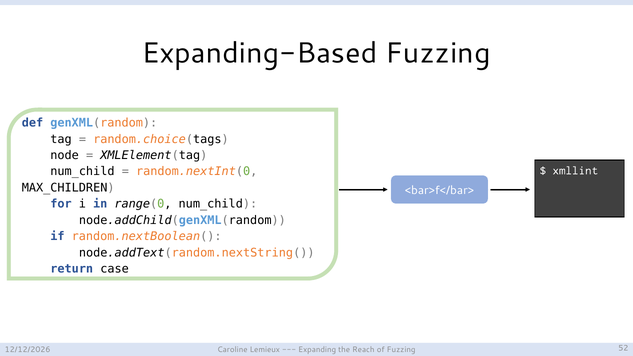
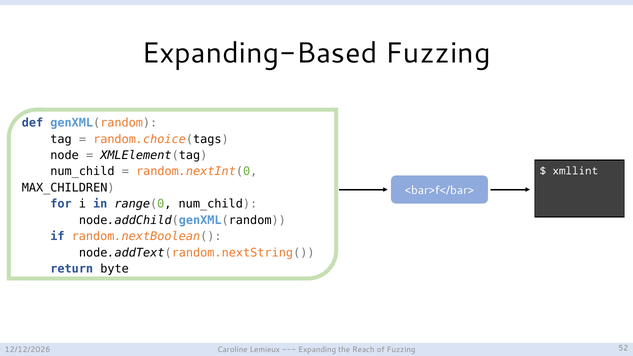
case: case -> byte
